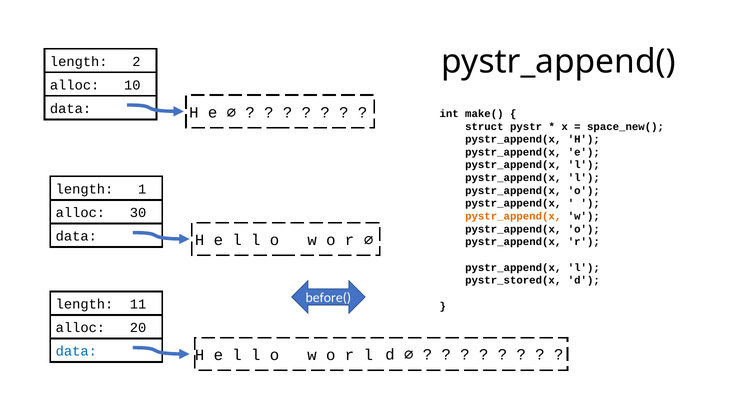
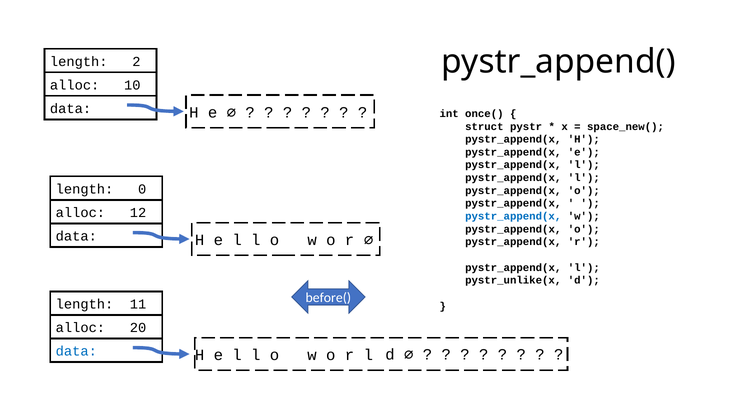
make(: make( -> once(
1: 1 -> 0
30: 30 -> 12
pystr_append(x at (513, 216) colour: orange -> blue
pystr_stored(x: pystr_stored(x -> pystr_unlike(x
